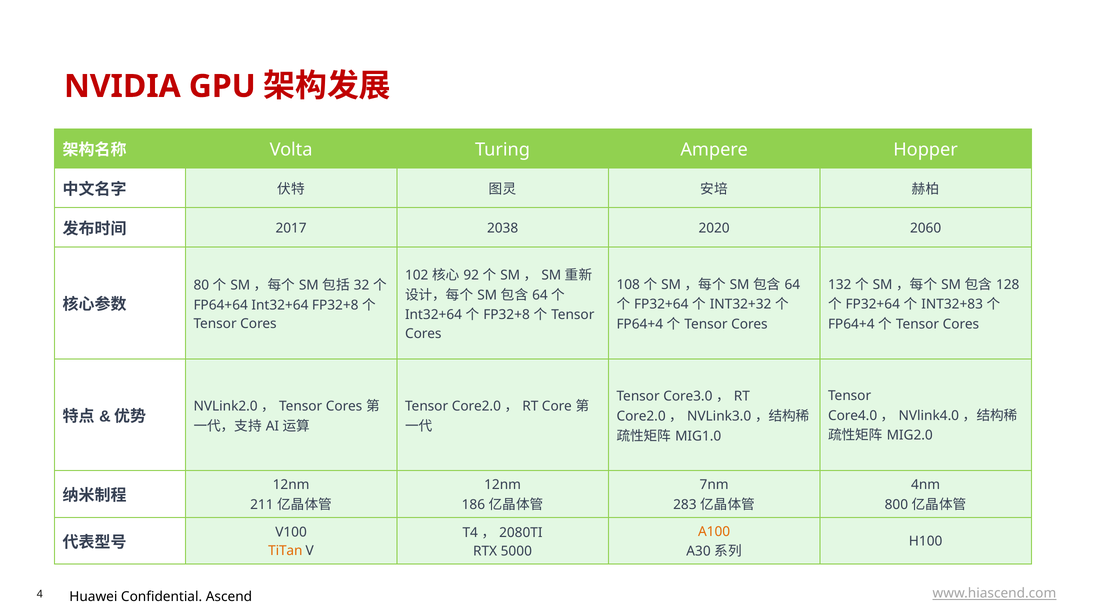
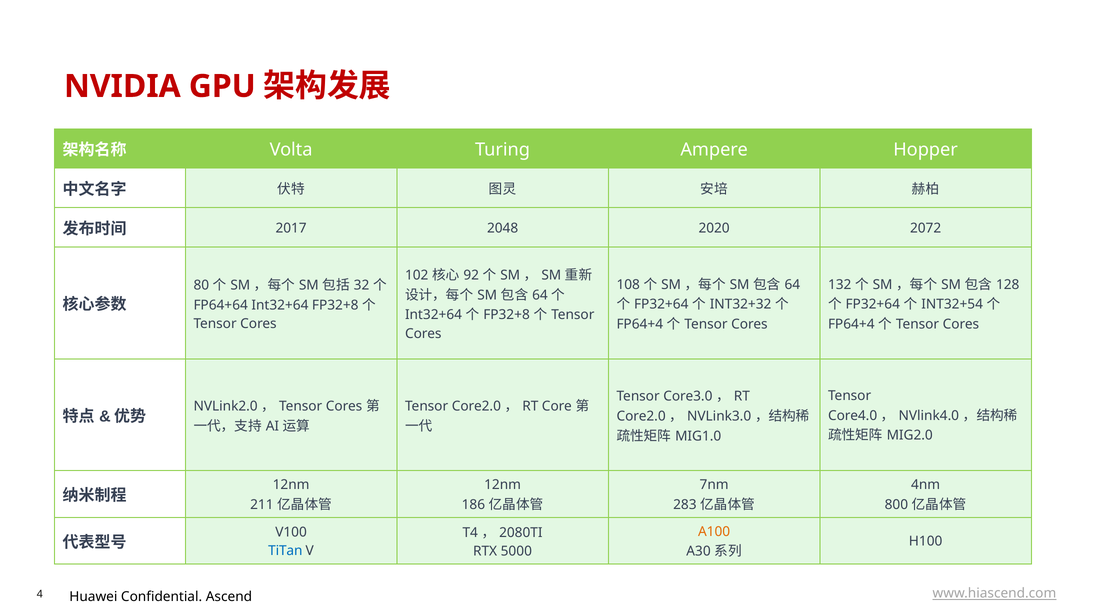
2038: 2038 -> 2048
2060: 2060 -> 2072
INT32+83: INT32+83 -> INT32+54
TiTan colour: orange -> blue
